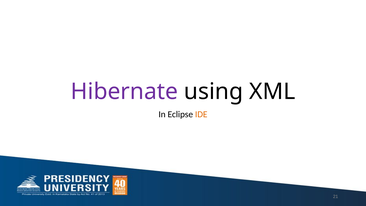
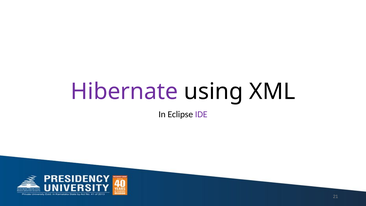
IDE colour: orange -> purple
